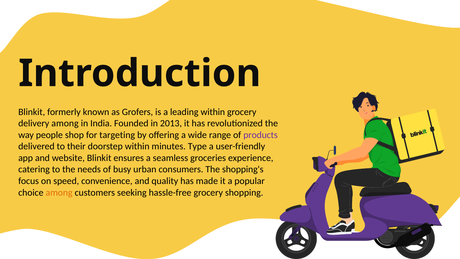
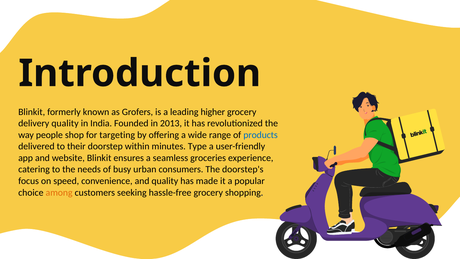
leading within: within -> higher
delivery among: among -> quality
products colour: purple -> blue
shopping's: shopping's -> doorstep's
